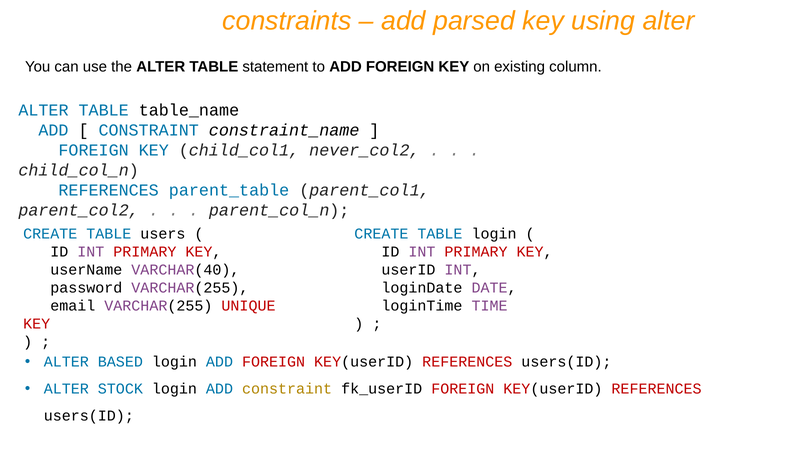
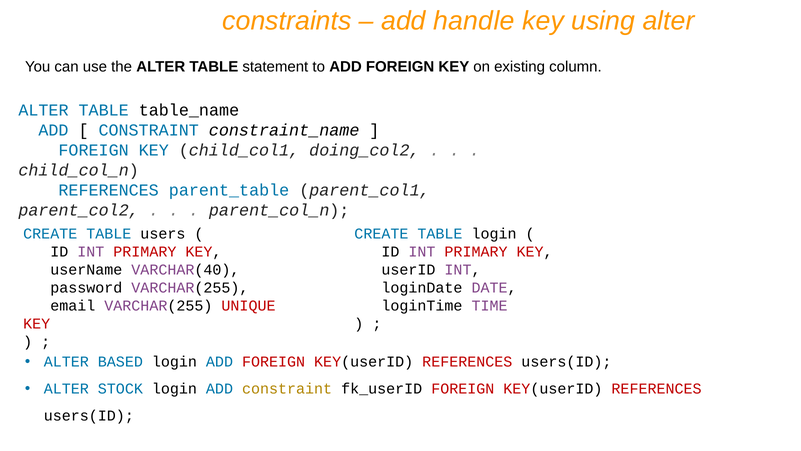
parsed: parsed -> handle
never_col2: never_col2 -> doing_col2
